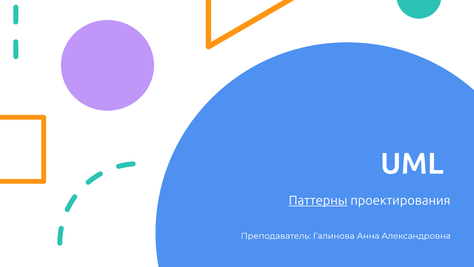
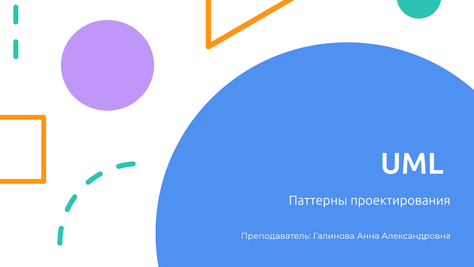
Паттерны underline: present -> none
